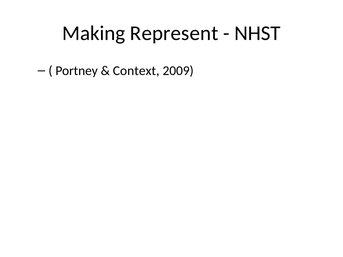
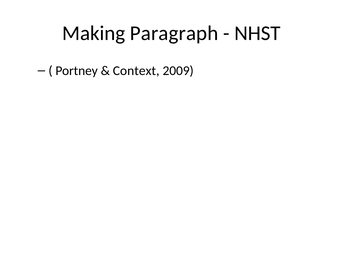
Represent: Represent -> Paragraph
